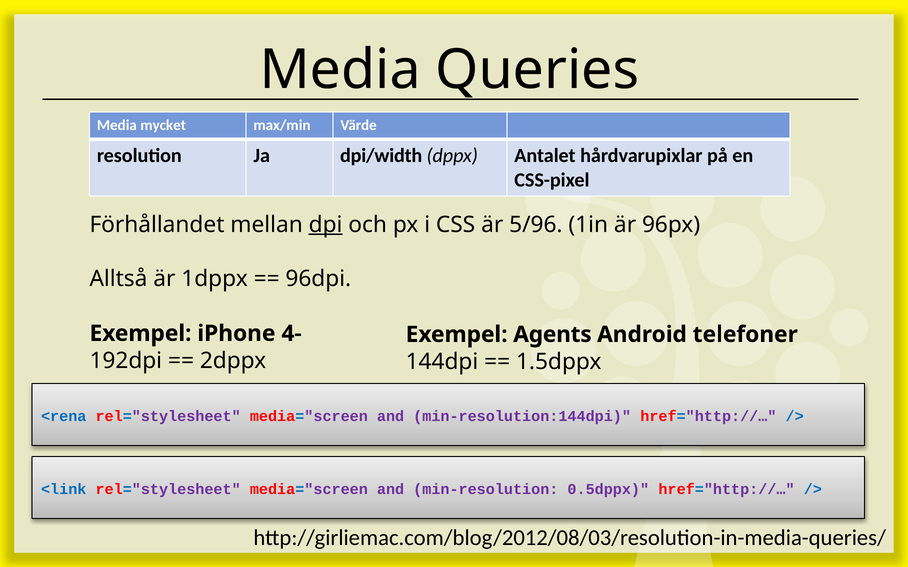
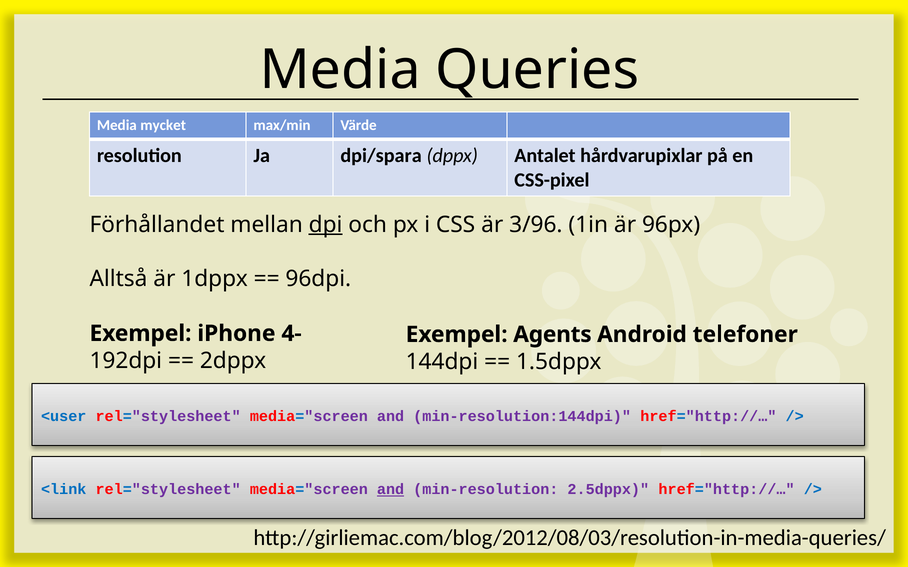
dpi/width: dpi/width -> dpi/spara
5/96: 5/96 -> 3/96
<rena: <rena -> <user
and at (391, 490) underline: none -> present
0.5dppx: 0.5dppx -> 2.5dppx
